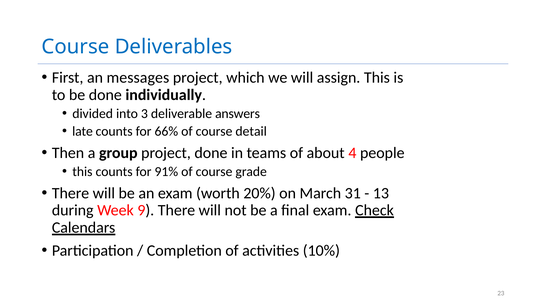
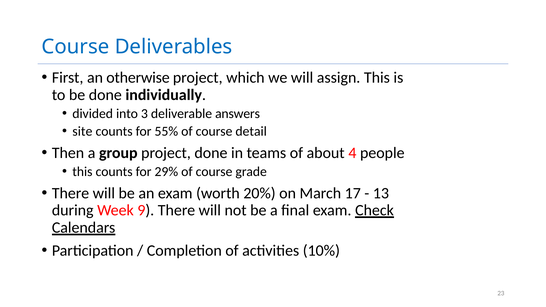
messages: messages -> otherwise
late: late -> site
66%: 66% -> 55%
91%: 91% -> 29%
31: 31 -> 17
